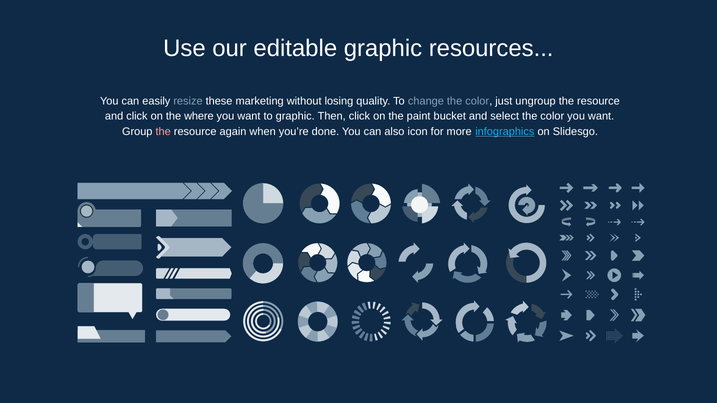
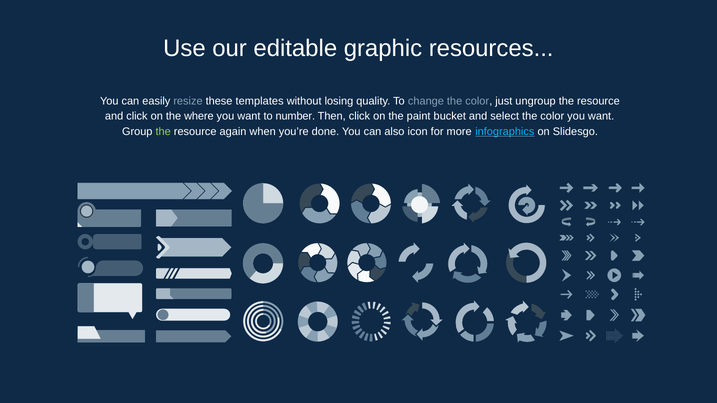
marketing: marketing -> templates
to graphic: graphic -> number
the at (163, 132) colour: pink -> light green
